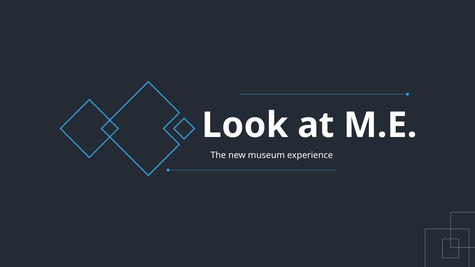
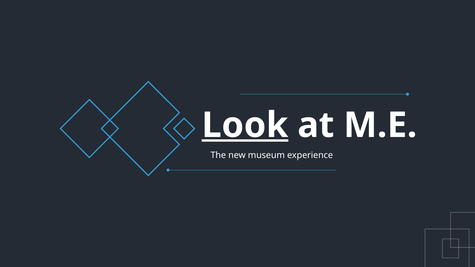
Look underline: none -> present
